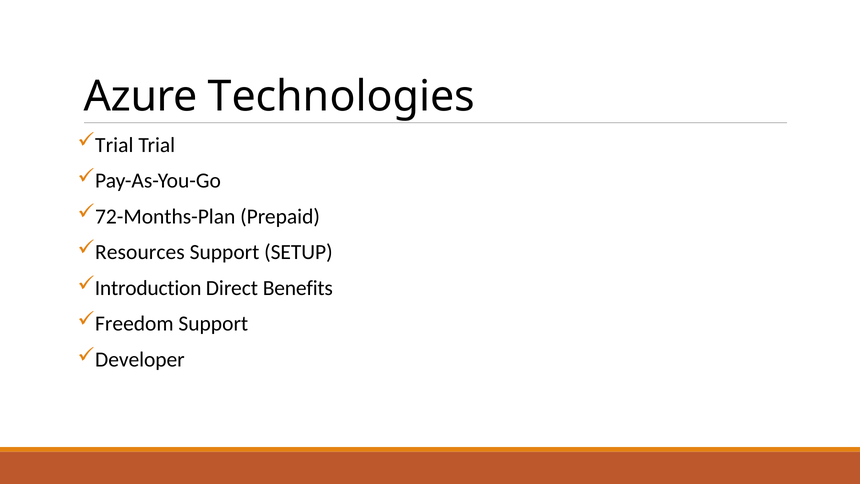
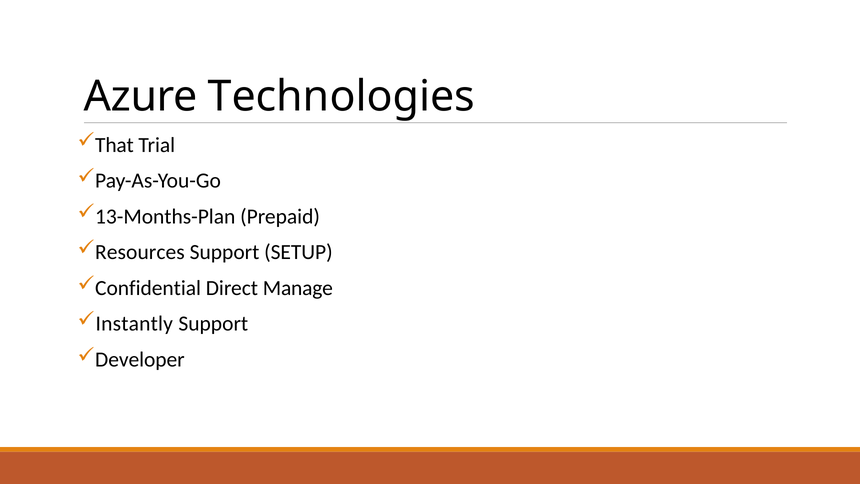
Trial at (114, 145): Trial -> That
72-Months-Plan: 72-Months-Plan -> 13-Months-Plan
Introduction: Introduction -> Confidential
Benefits: Benefits -> Manage
Freedom: Freedom -> Instantly
